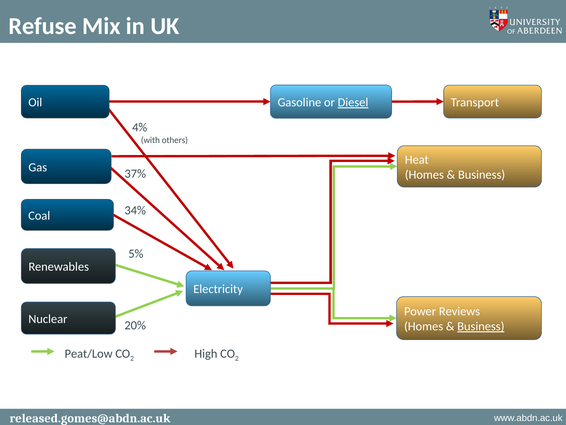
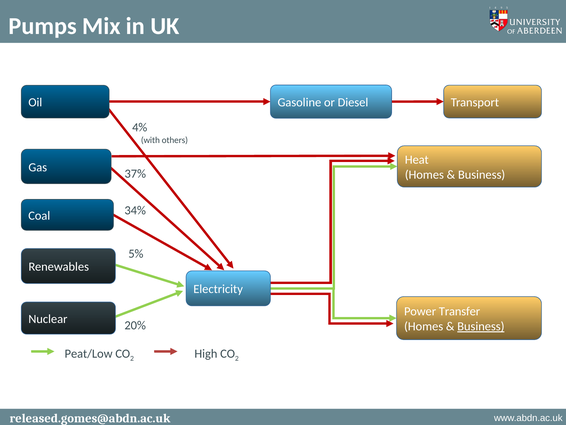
Refuse: Refuse -> Pumps
Diesel underline: present -> none
Reviews: Reviews -> Transfer
